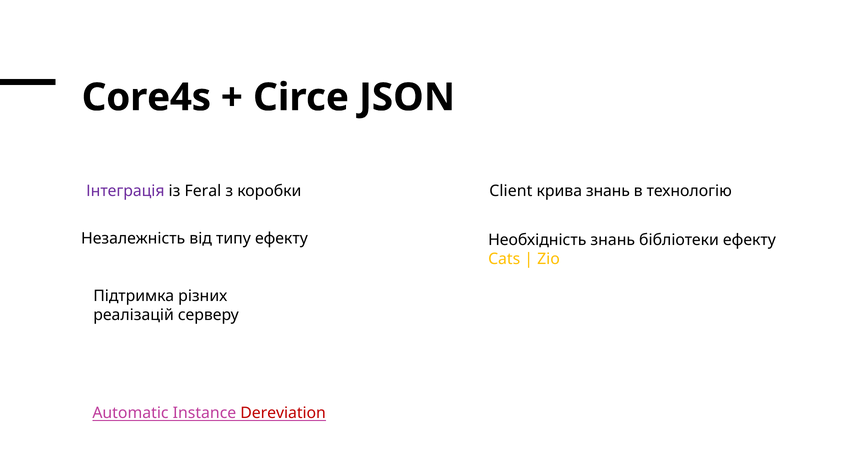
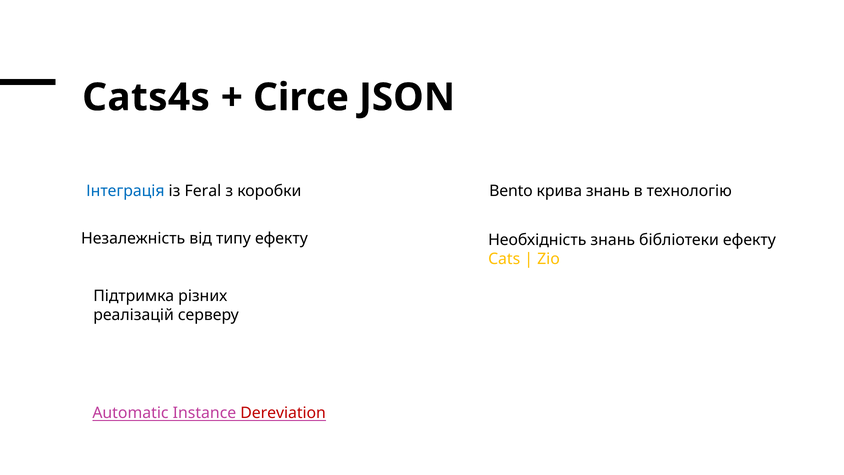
Core4s: Core4s -> Cats4s
Інтеграція colour: purple -> blue
Client: Client -> Bento
